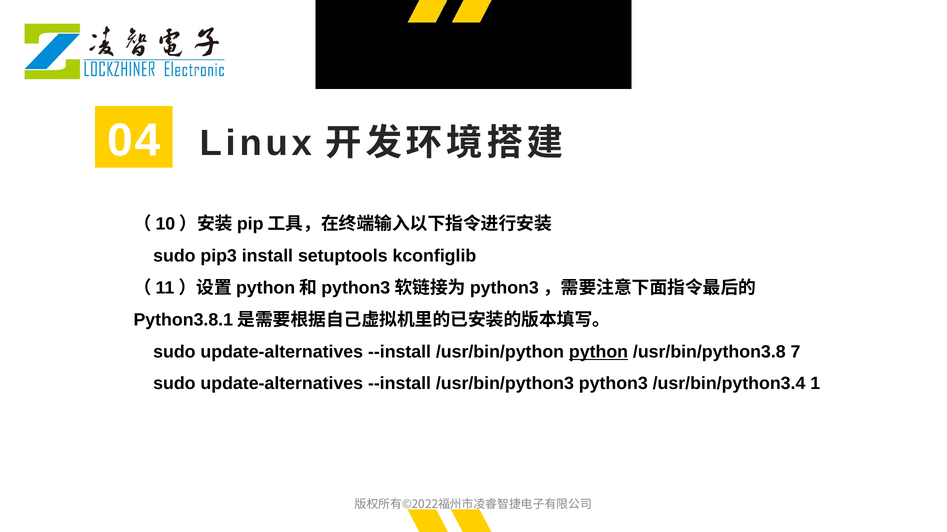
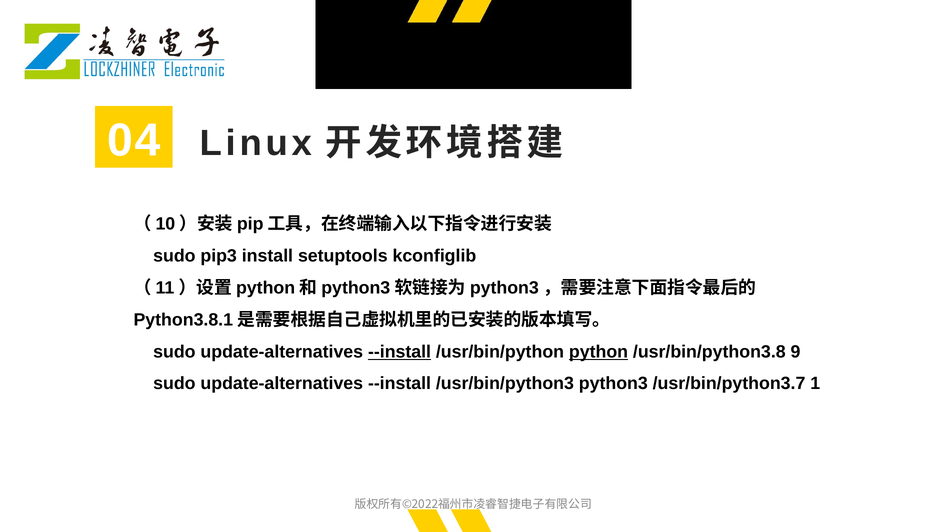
--install at (400, 352) underline: none -> present
7: 7 -> 9
/usr/bin/python3.4: /usr/bin/python3.4 -> /usr/bin/python3.7
